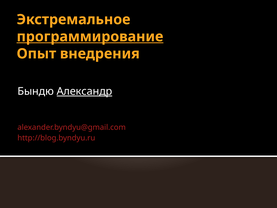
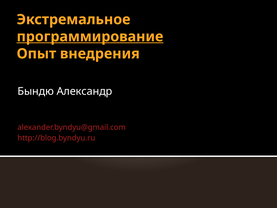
Александр underline: present -> none
